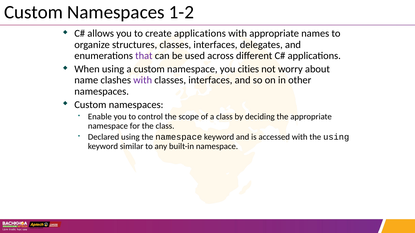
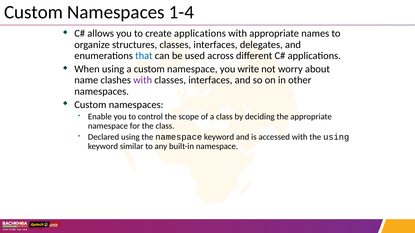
1-2: 1-2 -> 1-4
that colour: purple -> blue
cities: cities -> write
